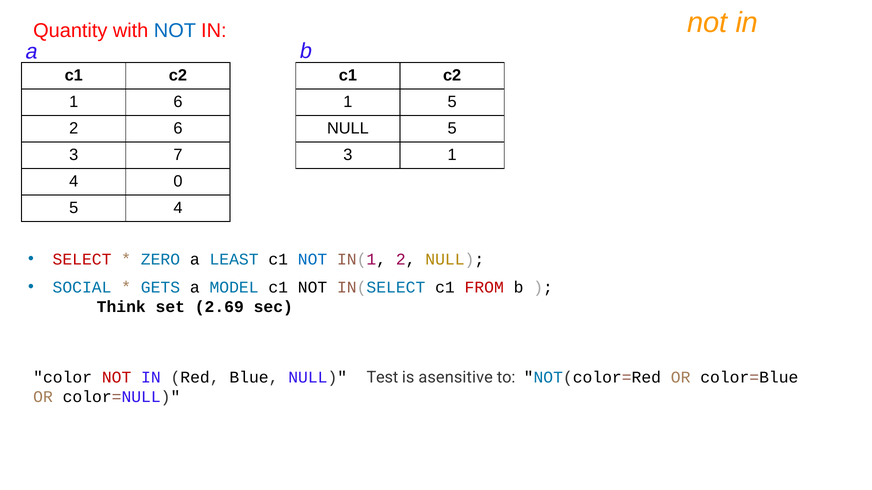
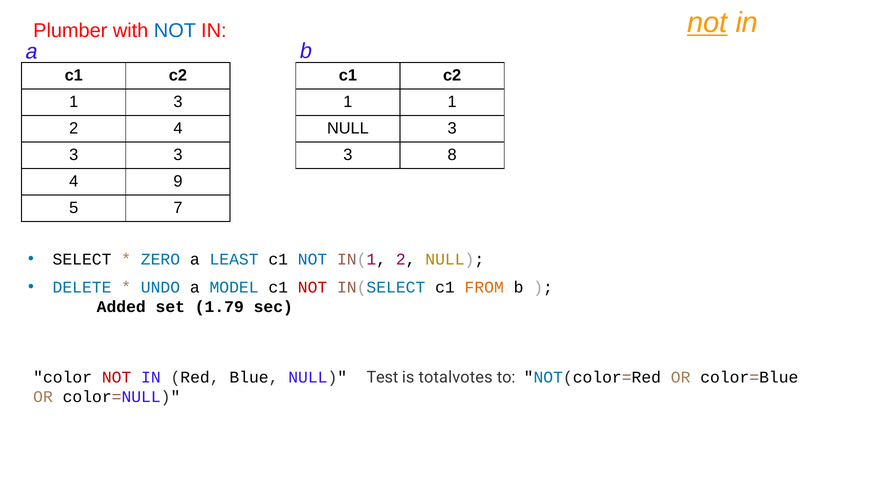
not at (707, 23) underline: none -> present
Quantity: Quantity -> Plumber
1 6: 6 -> 3
1 5: 5 -> 1
2 6: 6 -> 4
NULL 5: 5 -> 3
7 at (178, 155): 7 -> 3
3 1: 1 -> 8
0: 0 -> 9
5 4: 4 -> 7
SELECT colour: red -> black
SOCIAL: SOCIAL -> DELETE
GETS: GETS -> UNDO
NOT at (313, 288) colour: black -> red
FROM colour: red -> orange
Think: Think -> Added
2.69: 2.69 -> 1.79
asensitive: asensitive -> totalvotes
